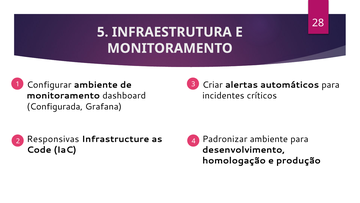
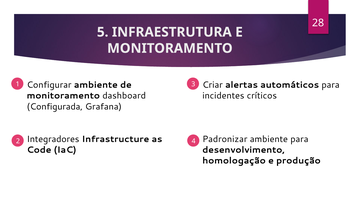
Responsivas: Responsivas -> Integradores
